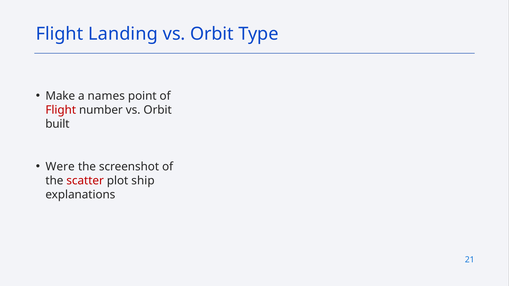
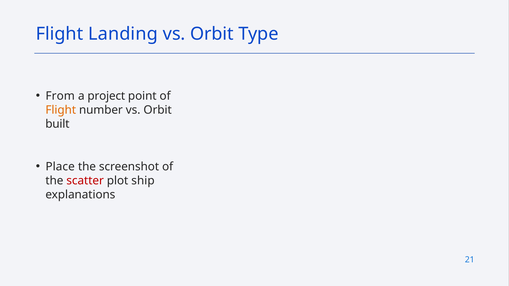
Make: Make -> From
names: names -> project
Flight at (61, 110) colour: red -> orange
Were: Were -> Place
